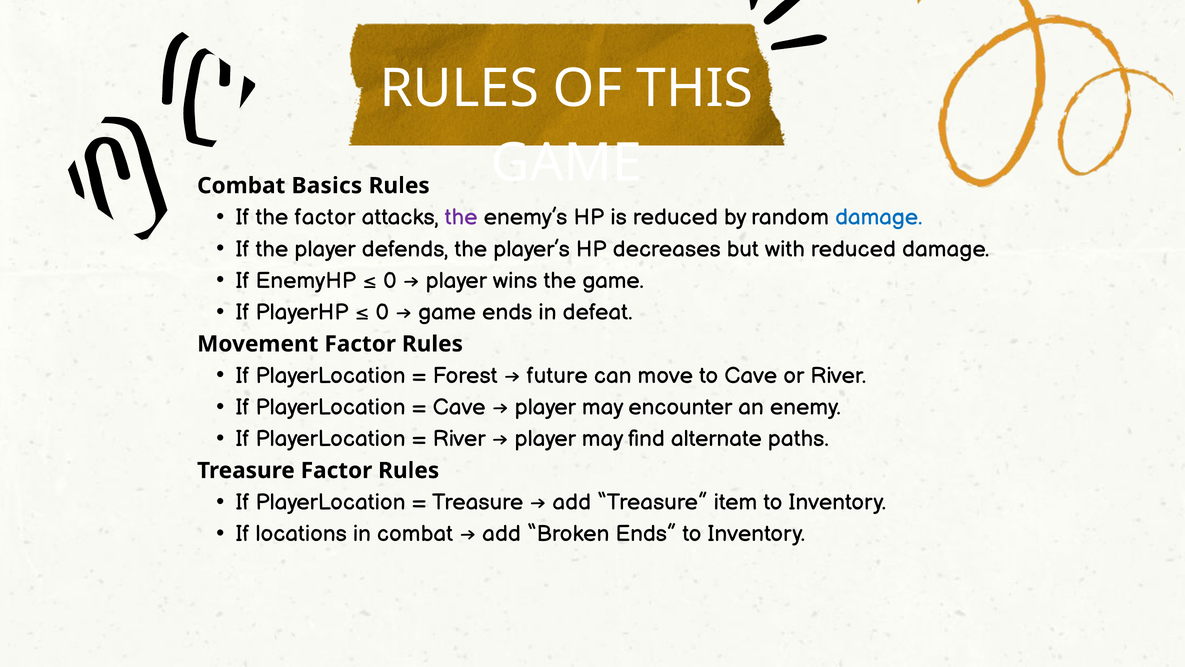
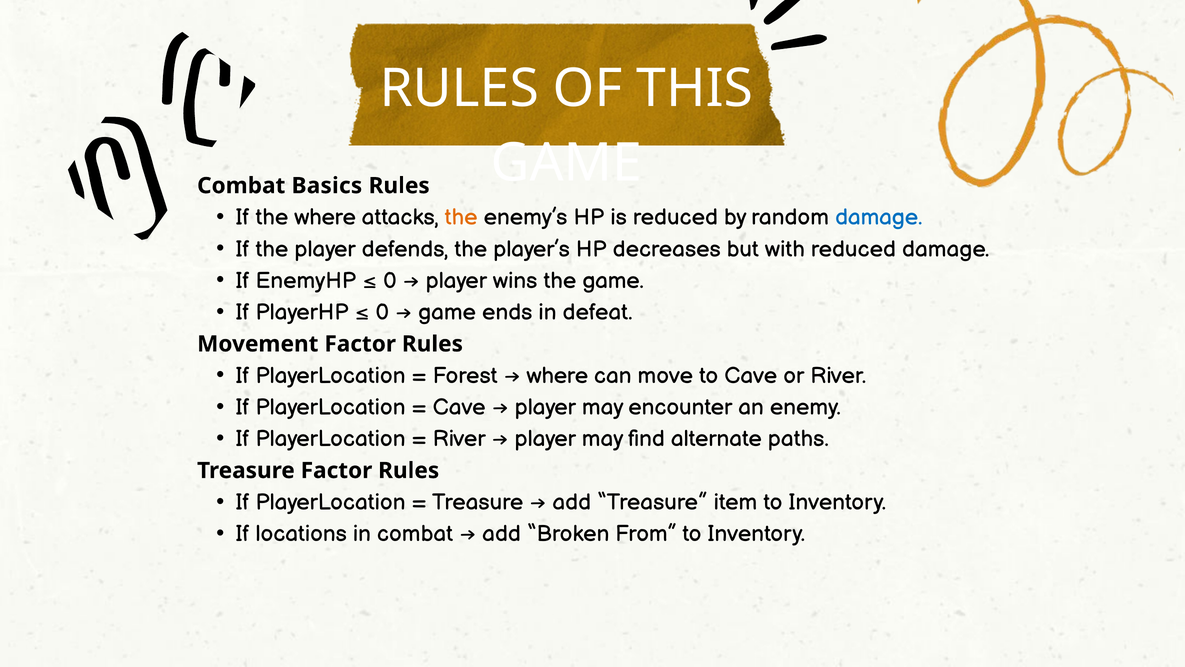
the factor: factor -> where
the at (461, 217) colour: purple -> orange
future at (557, 375): future -> where
Broken Ends: Ends -> From
